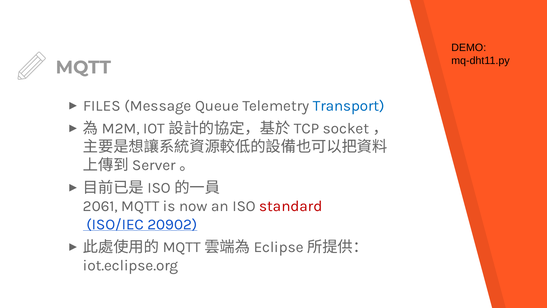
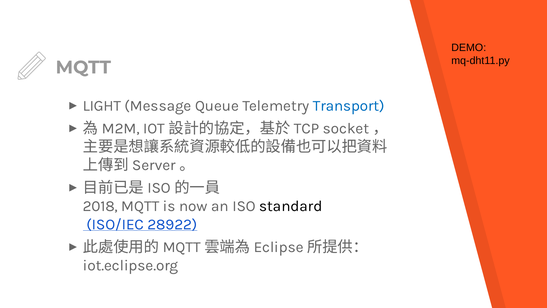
FILES: FILES -> LIGHT
2061: 2061 -> 2018
standard colour: red -> black
20902: 20902 -> 28922
